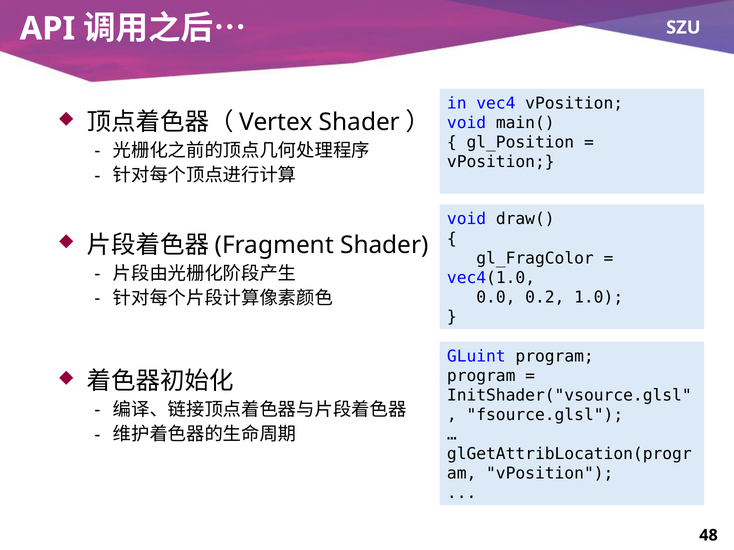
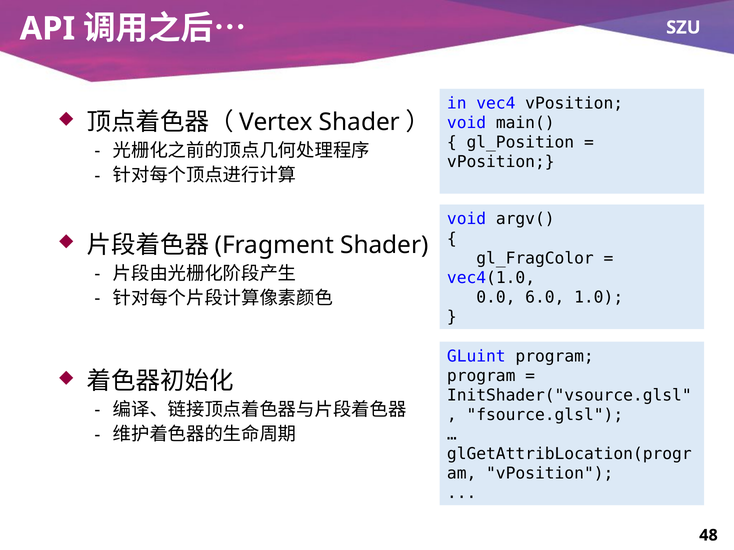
draw(: draw( -> argv(
0.2: 0.2 -> 6.0
